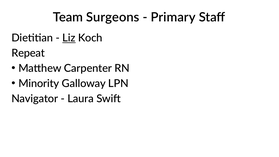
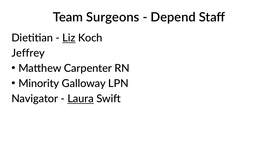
Primary: Primary -> Depend
Repeat: Repeat -> Jeffrey
Laura underline: none -> present
